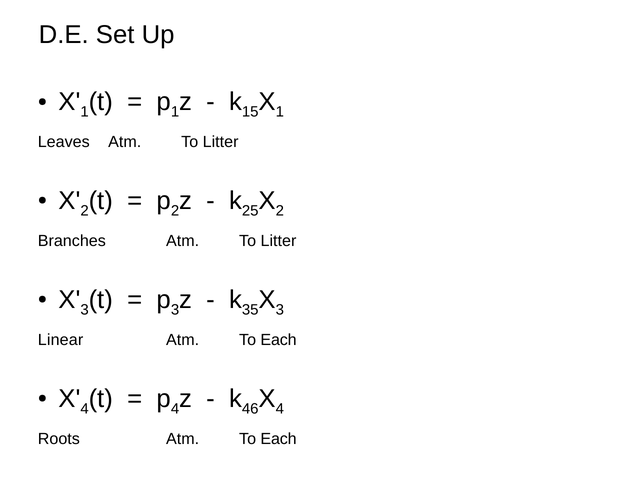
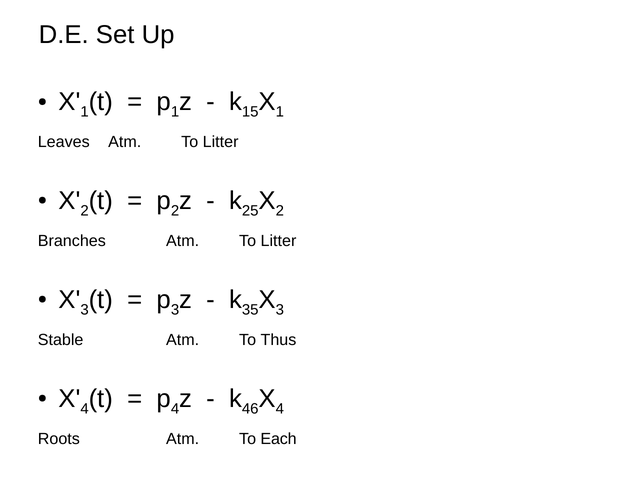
Linear: Linear -> Stable
Each at (279, 339): Each -> Thus
